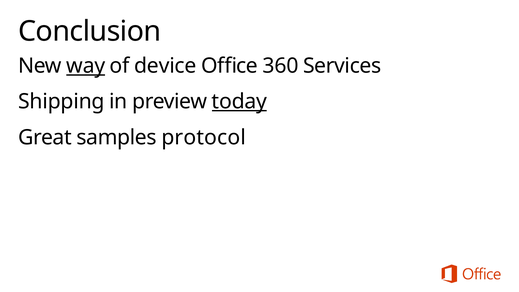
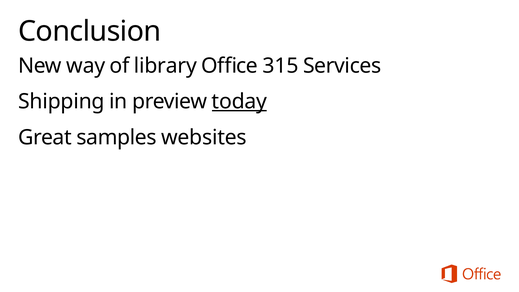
way underline: present -> none
device: device -> library
360: 360 -> 315
protocol: protocol -> websites
